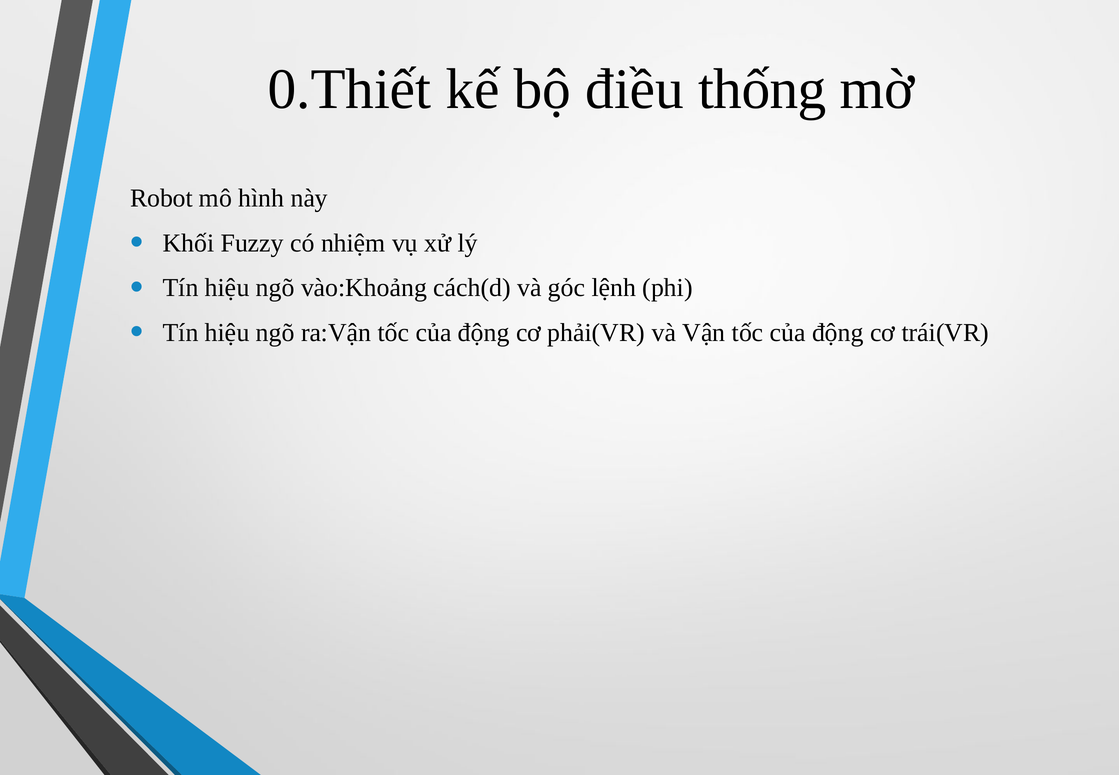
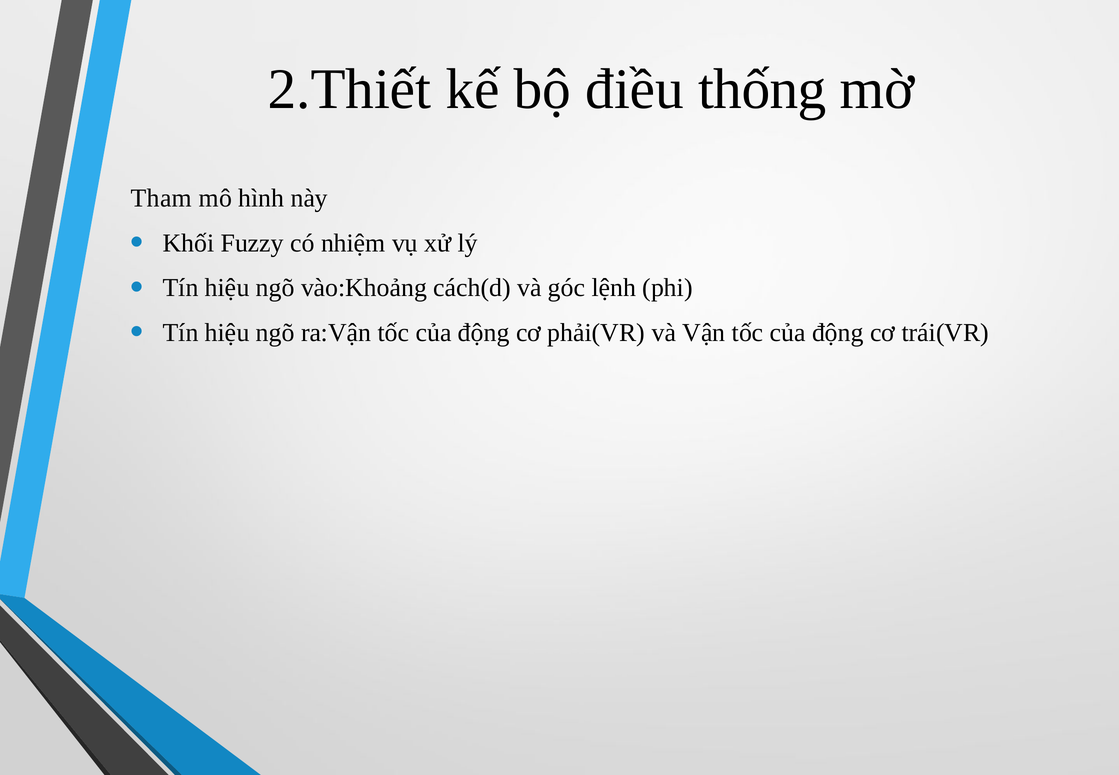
0.Thiết: 0.Thiết -> 2.Thiết
Robot: Robot -> Tham
